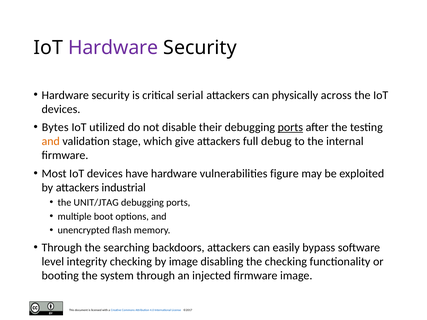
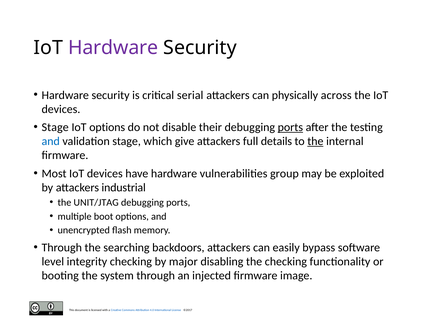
Bytes at (55, 127): Bytes -> Stage
IoT utilized: utilized -> options
and at (51, 141) colour: orange -> blue
debug: debug -> details
the at (315, 141) underline: none -> present
figure: figure -> group
by image: image -> major
